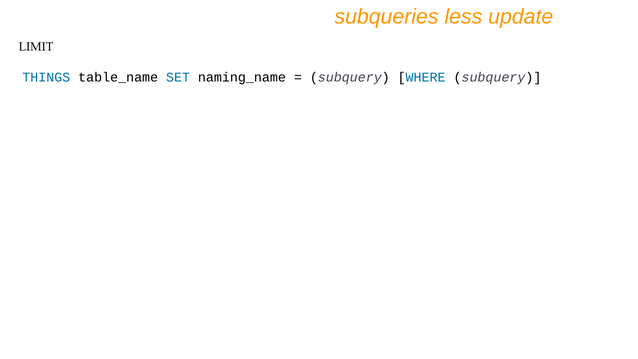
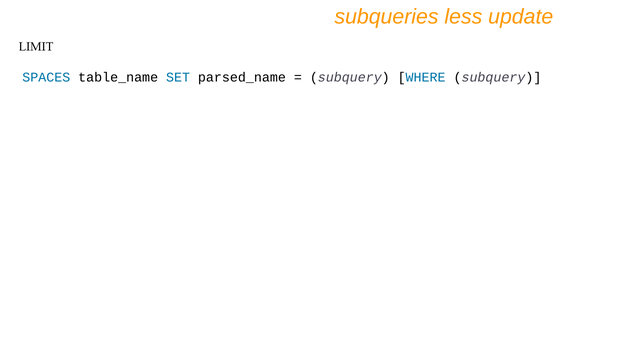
THINGS: THINGS -> SPACES
naming_name: naming_name -> parsed_name
